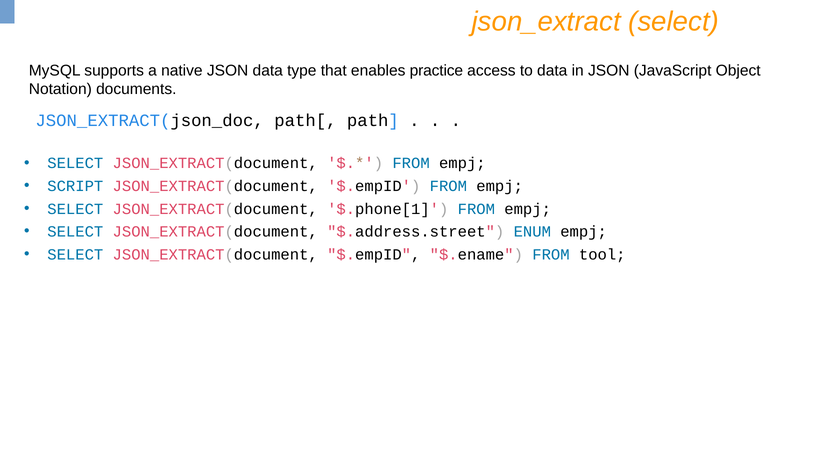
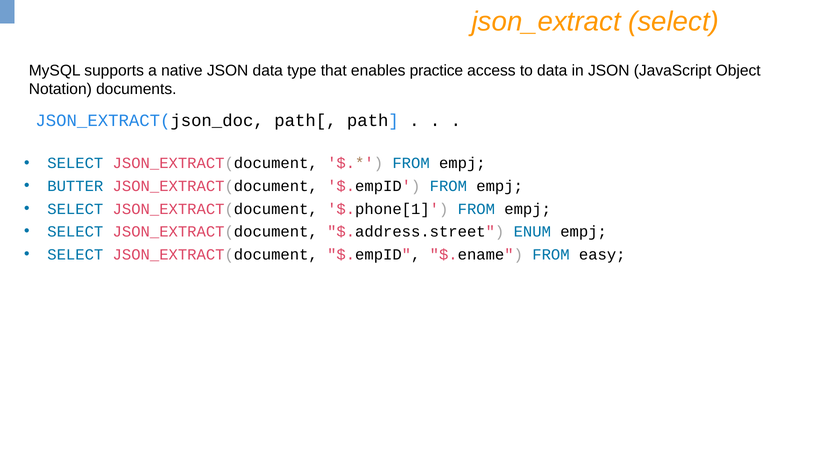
SCRIPT: SCRIPT -> BUTTER
tool: tool -> easy
